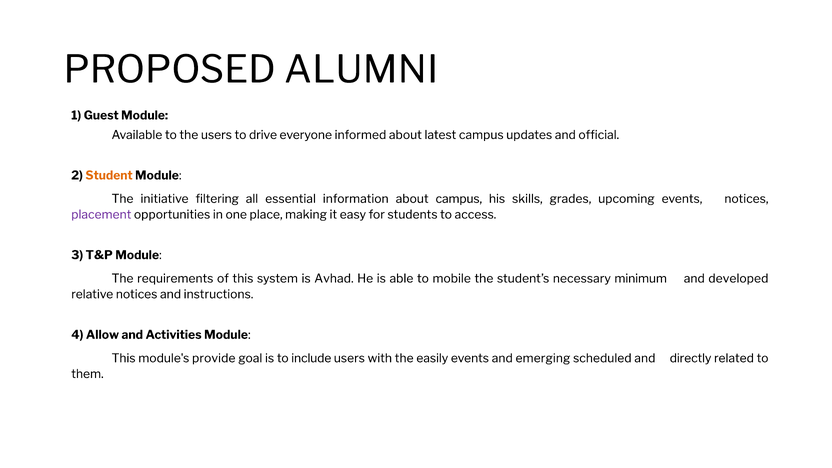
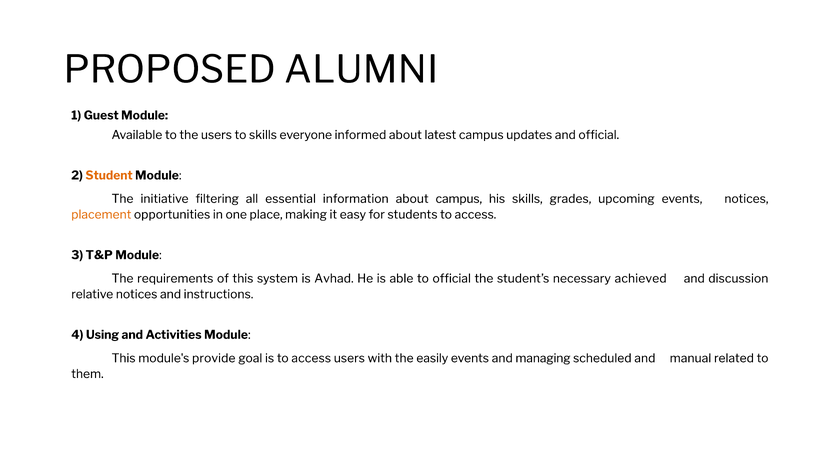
to drive: drive -> skills
placement colour: purple -> orange
to mobile: mobile -> official
minimum: minimum -> achieved
developed: developed -> discussion
Allow: Allow -> Using
is to include: include -> access
emerging: emerging -> managing
directly: directly -> manual
